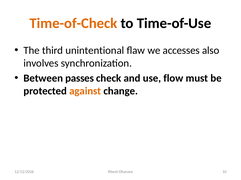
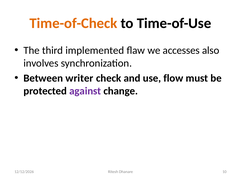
unintentional: unintentional -> implemented
passes: passes -> writer
against colour: orange -> purple
